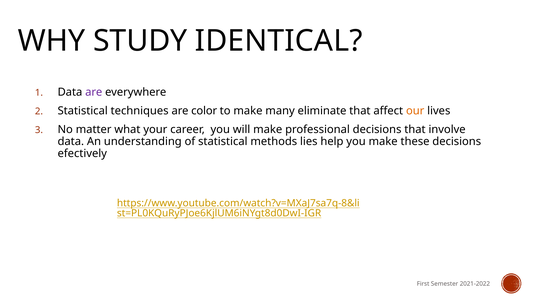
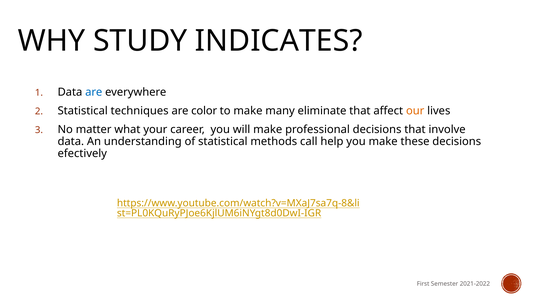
IDENTICAL: IDENTICAL -> INDICATES
are at (94, 92) colour: purple -> blue
lies: lies -> call
